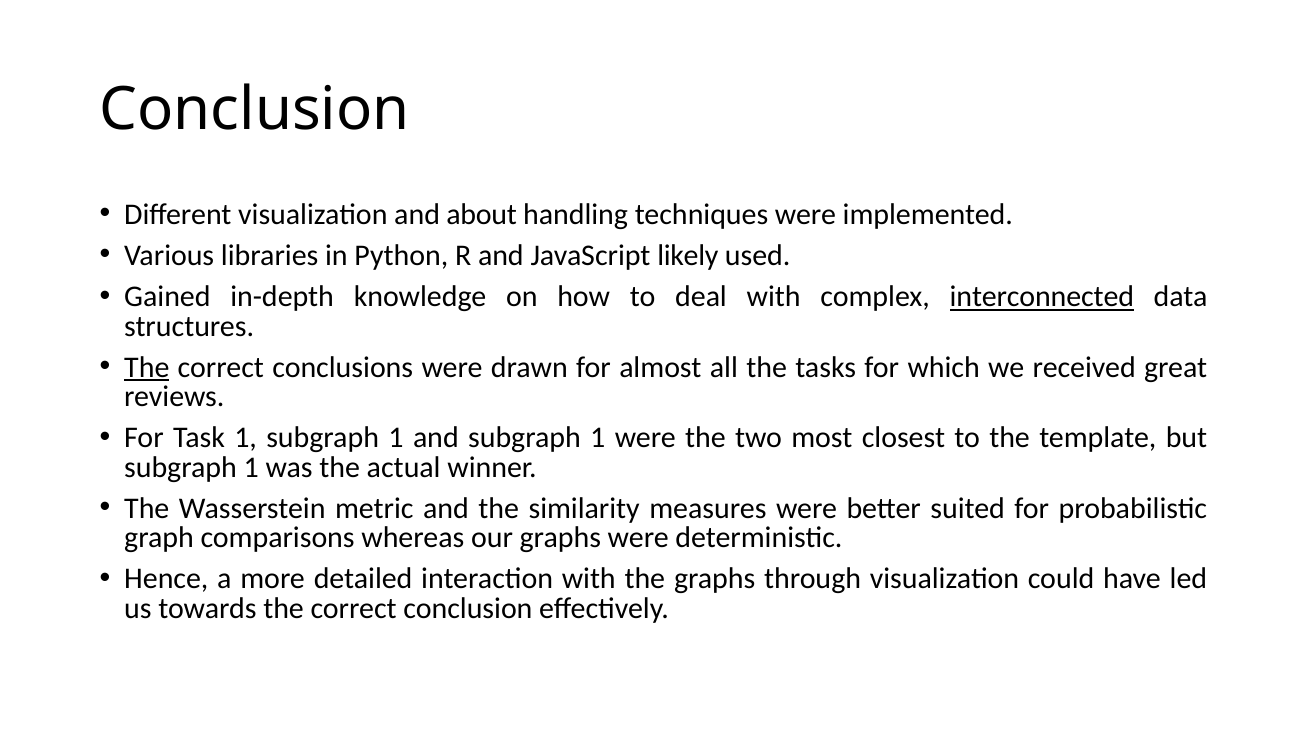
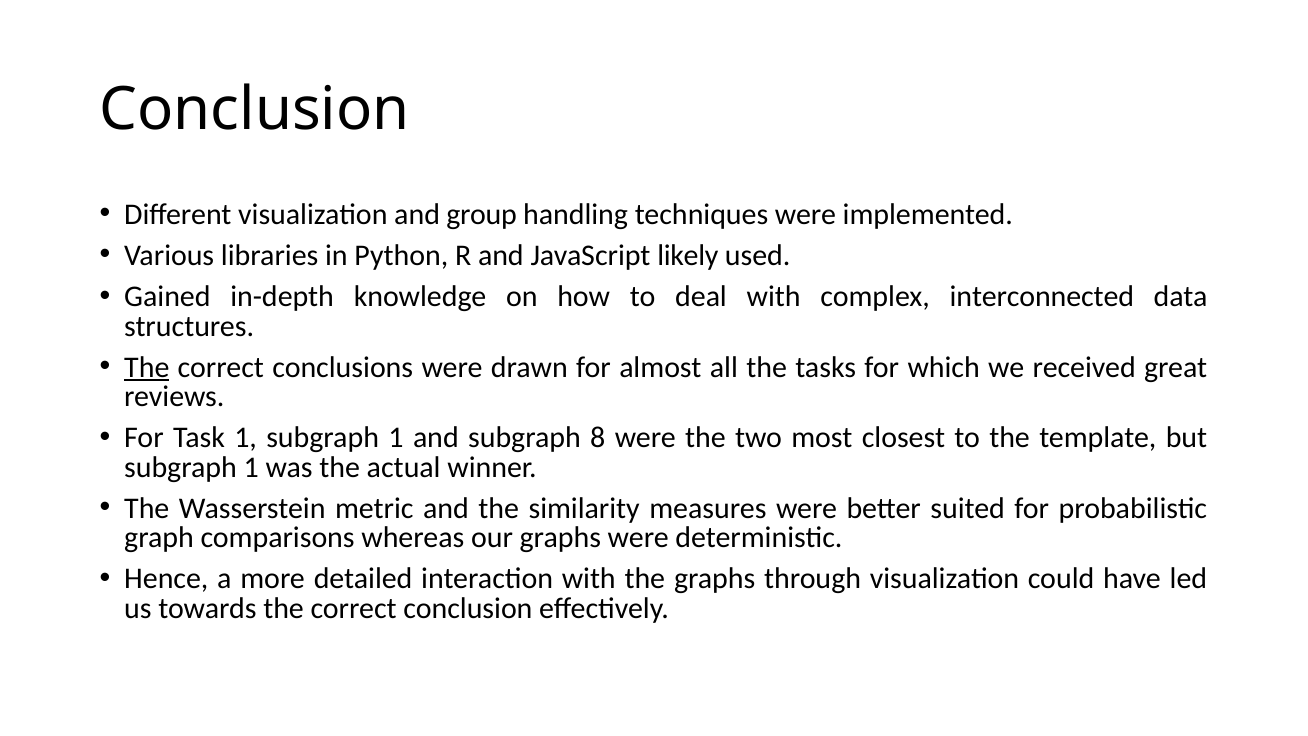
about: about -> group
interconnected underline: present -> none
and subgraph 1: 1 -> 8
